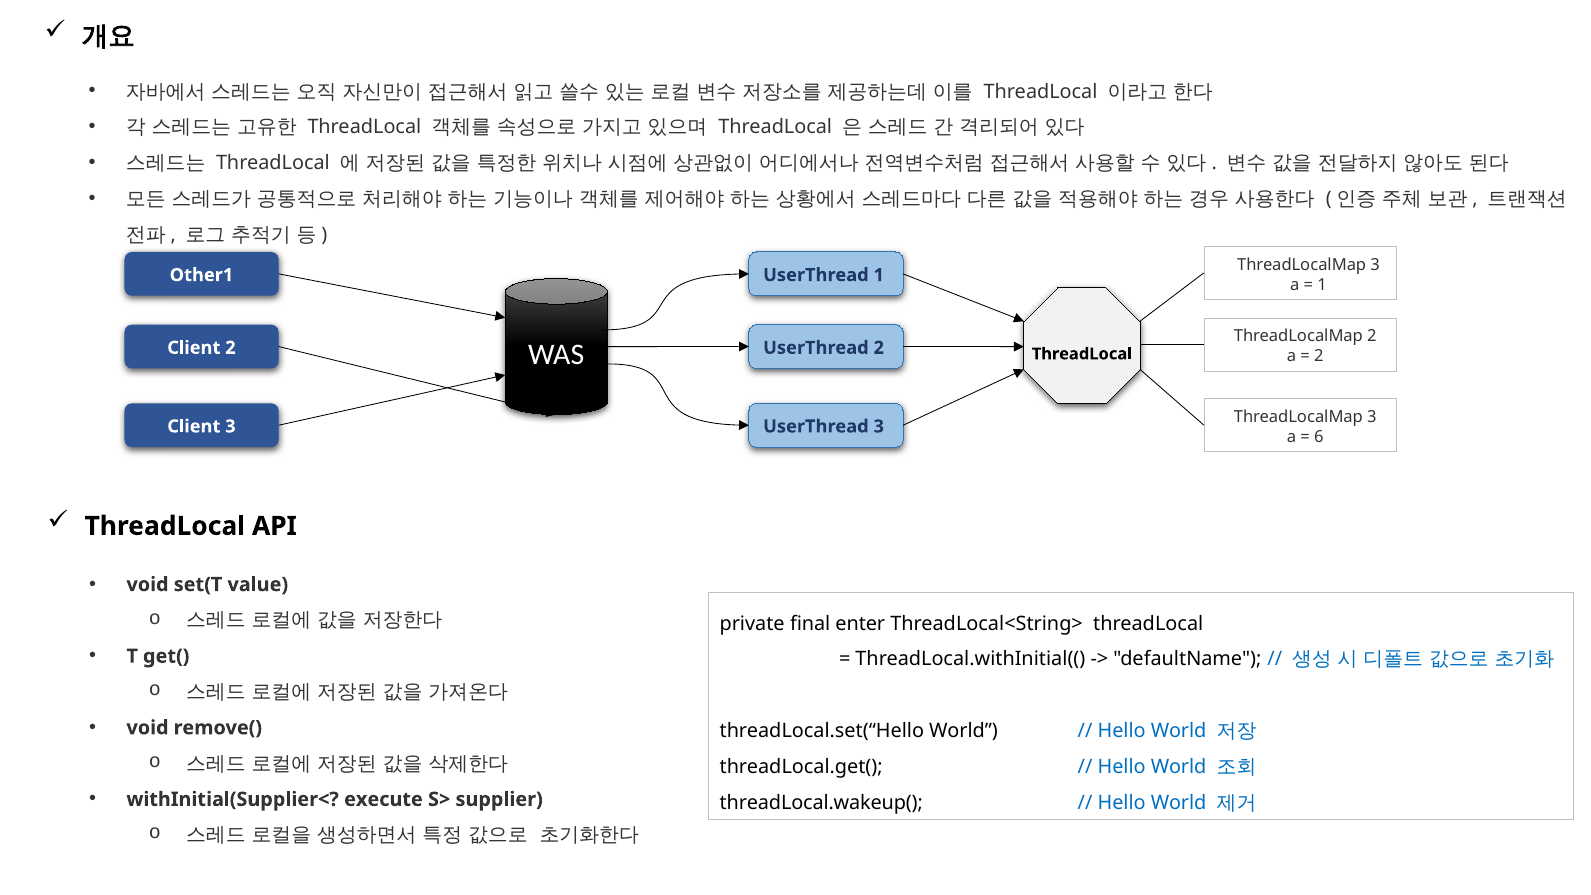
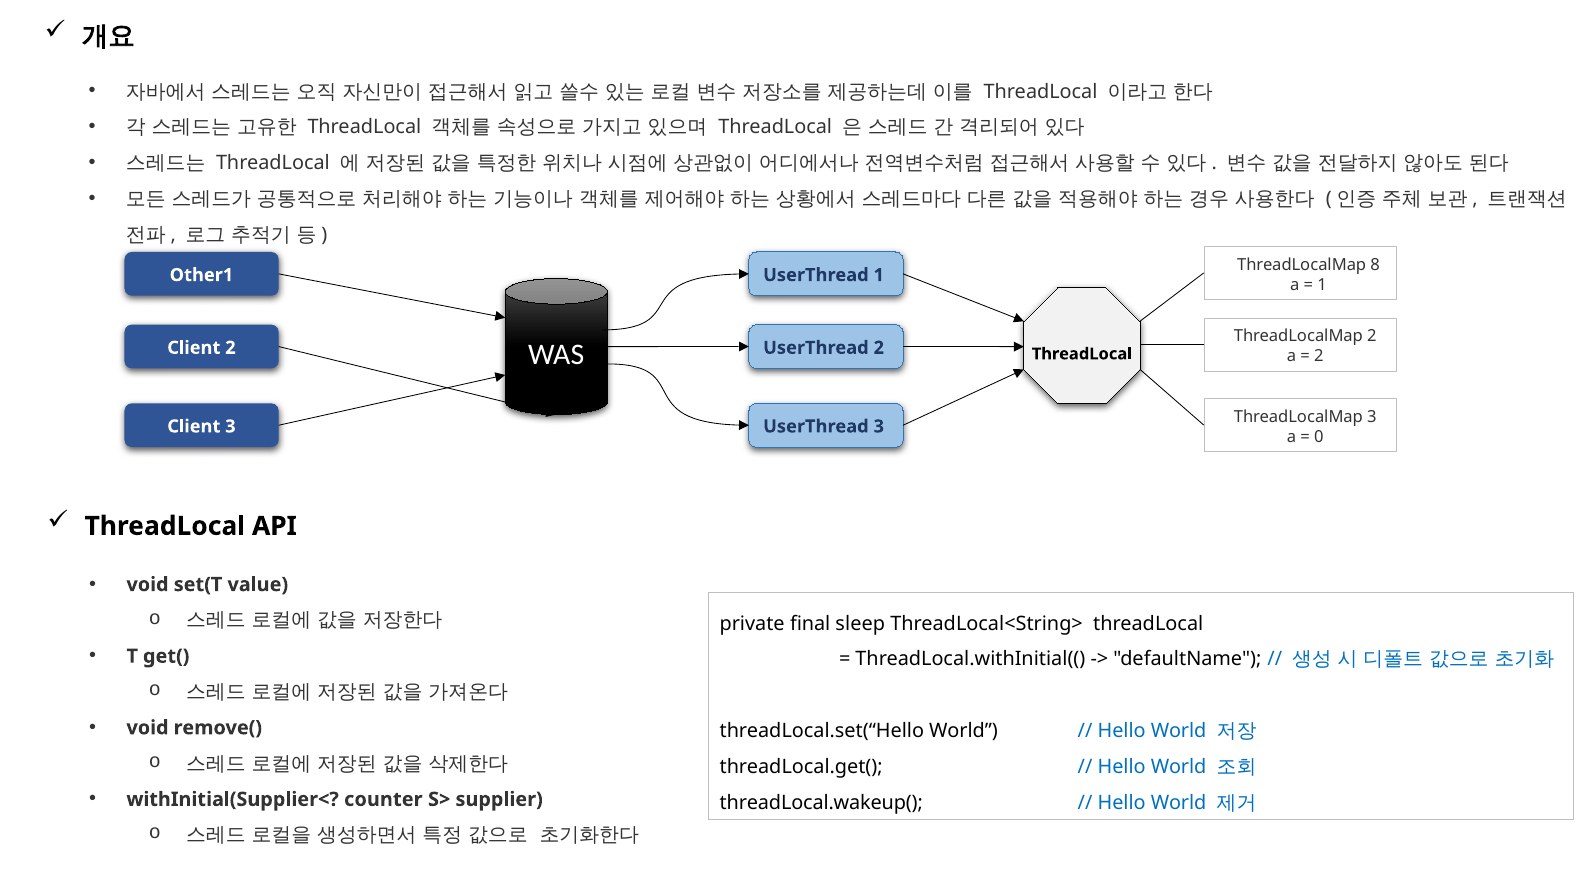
3 at (1375, 265): 3 -> 8
6: 6 -> 0
enter: enter -> sleep
execute: execute -> counter
